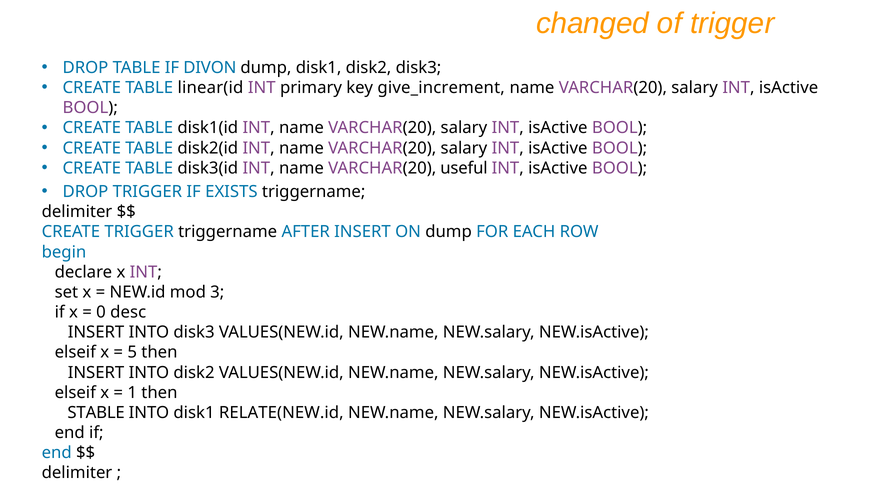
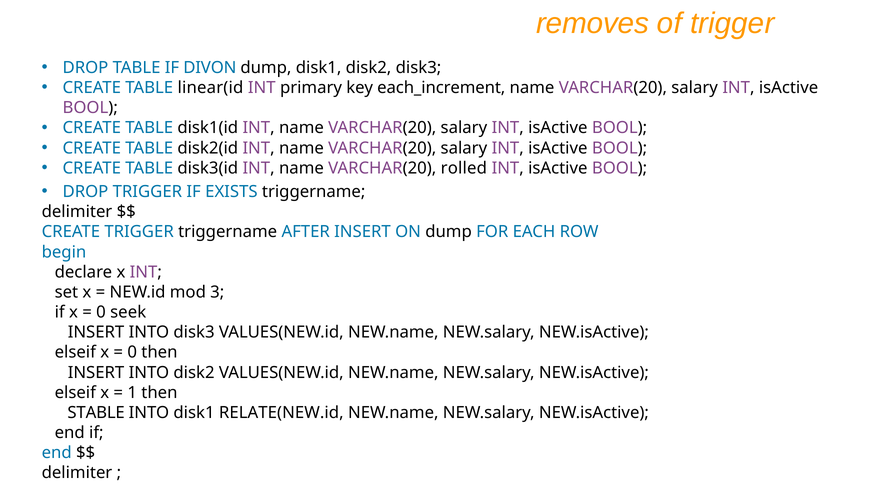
changed: changed -> removes
give_increment: give_increment -> each_increment
useful: useful -> rolled
desc: desc -> seek
5 at (132, 353): 5 -> 0
